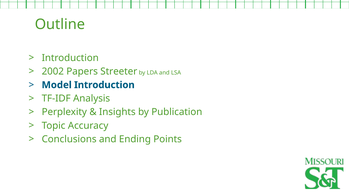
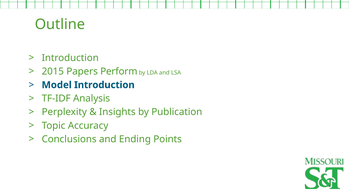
2002: 2002 -> 2015
Streeter: Streeter -> Perform
